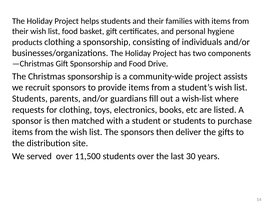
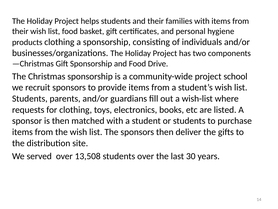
assists: assists -> school
11,500: 11,500 -> 13,508
